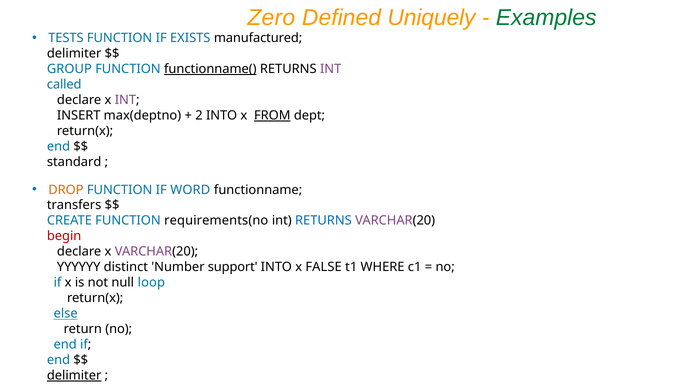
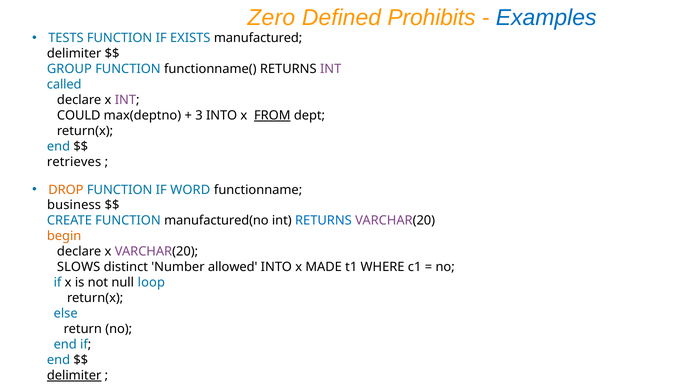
Uniquely: Uniquely -> Prohibits
Examples colour: green -> blue
functionname( underline: present -> none
INSERT: INSERT -> COULD
2: 2 -> 3
standard: standard -> retrieves
transfers: transfers -> business
requirements(no: requirements(no -> manufactured(no
begin colour: red -> orange
YYYYYY: YYYYYY -> SLOWS
support: support -> allowed
FALSE: FALSE -> MADE
else underline: present -> none
